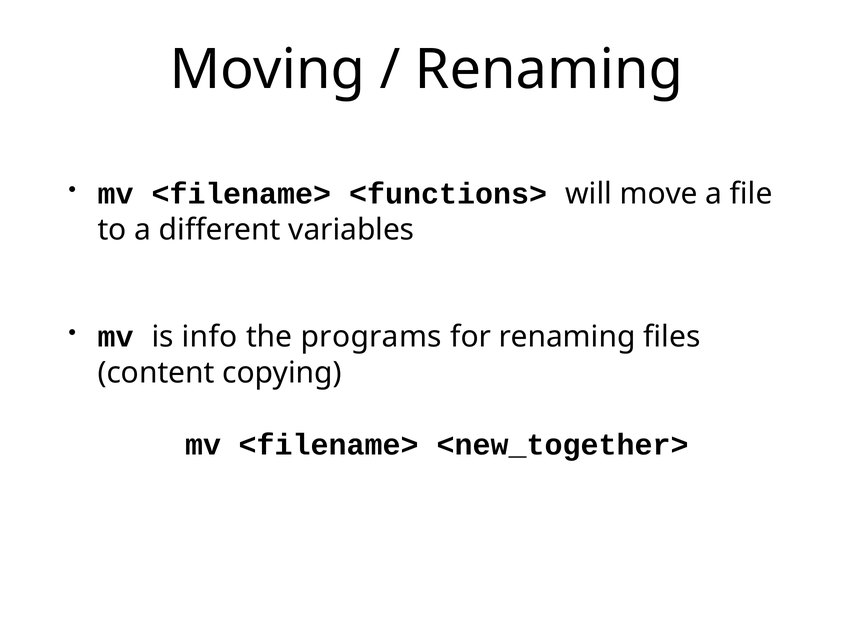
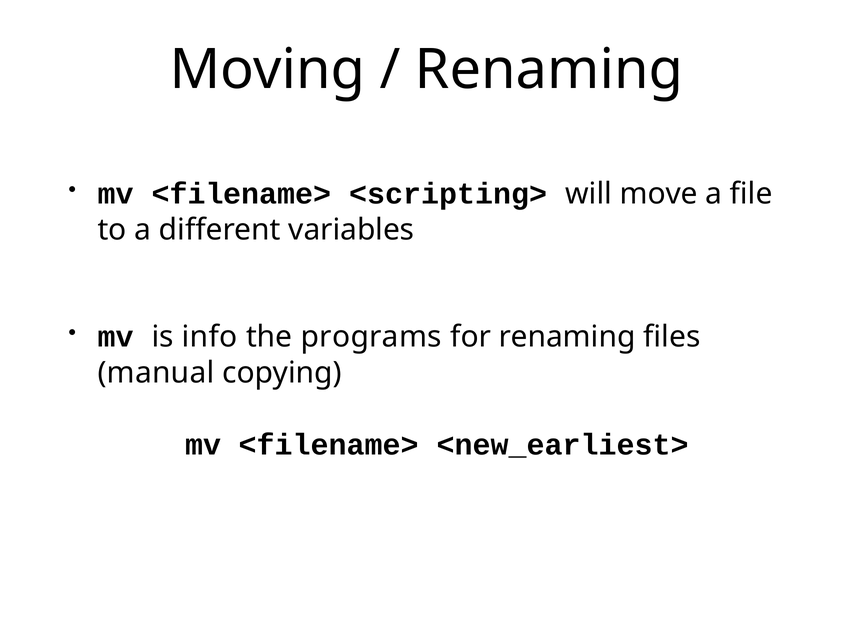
<functions>: <functions> -> <scripting>
content: content -> manual
<new_together>: <new_together> -> <new_earliest>
